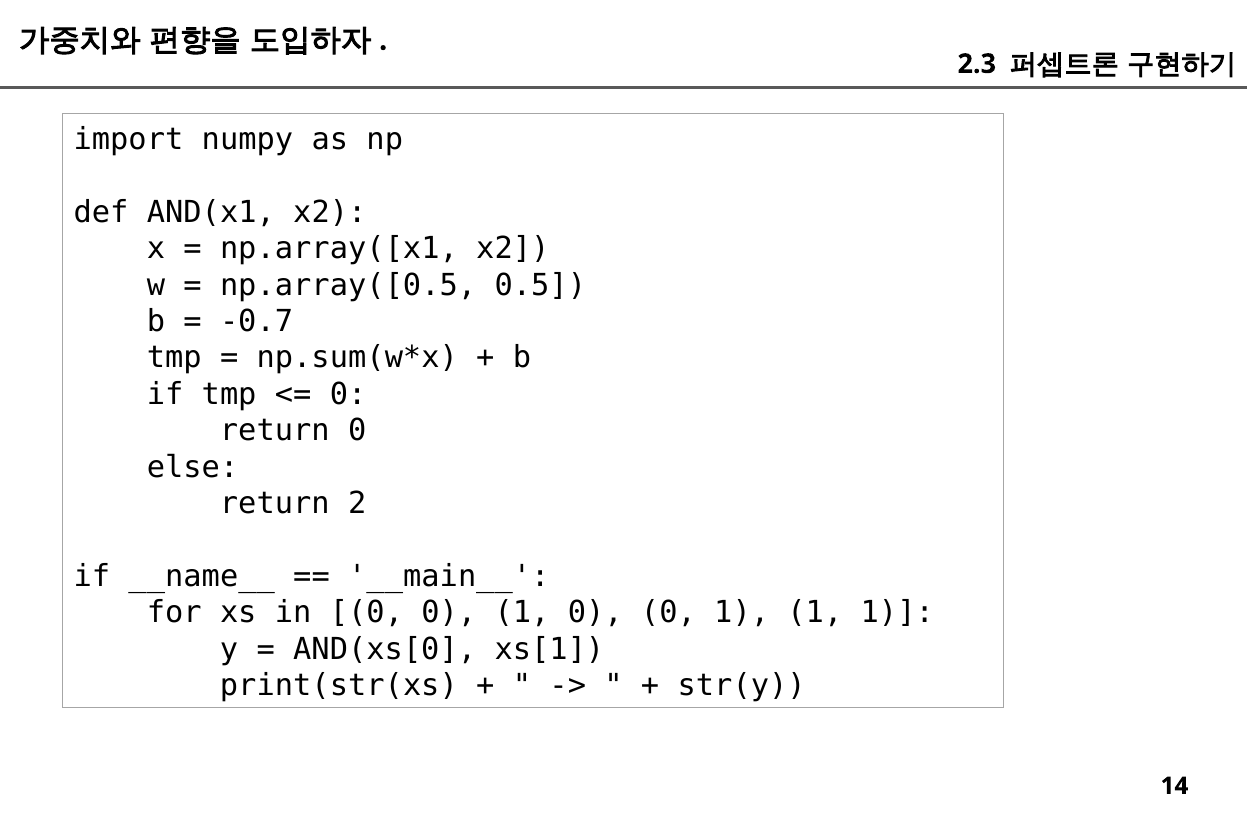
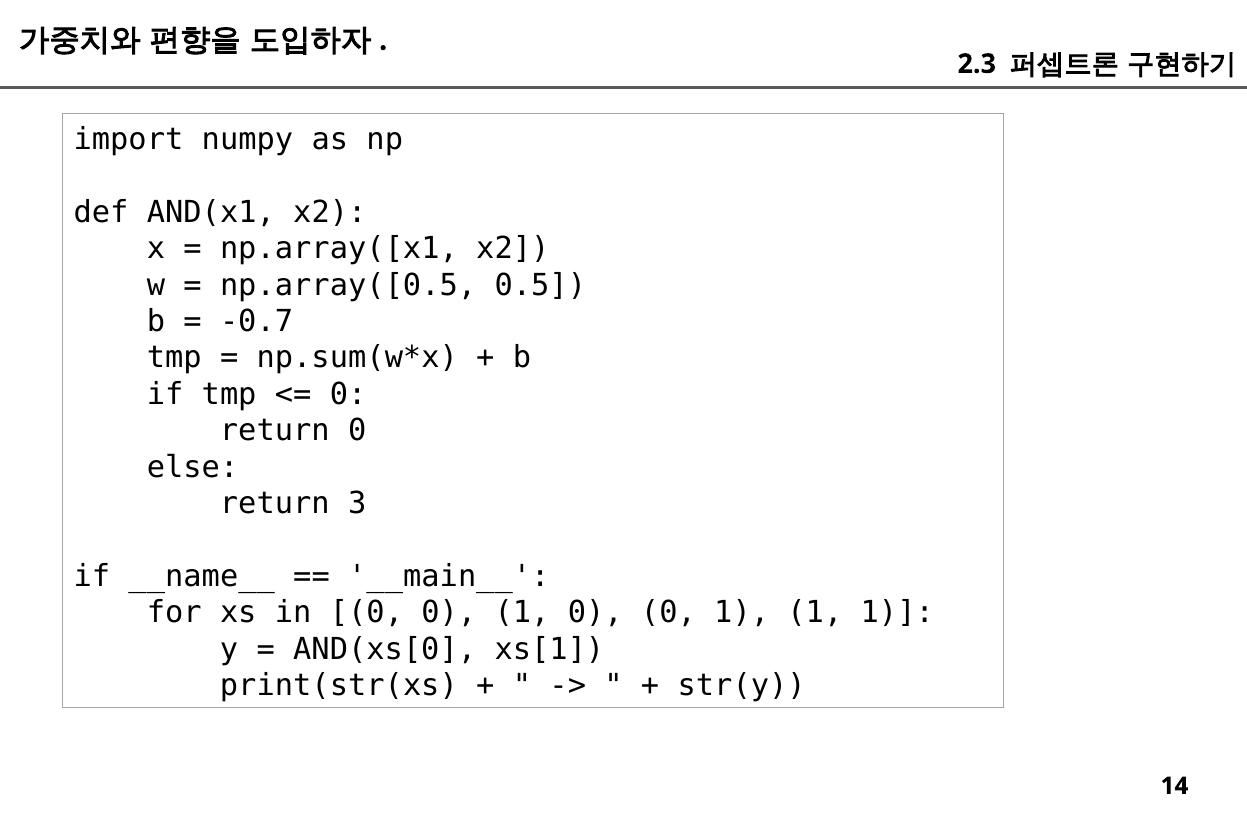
2: 2 -> 3
